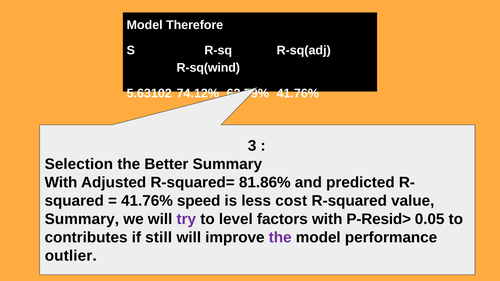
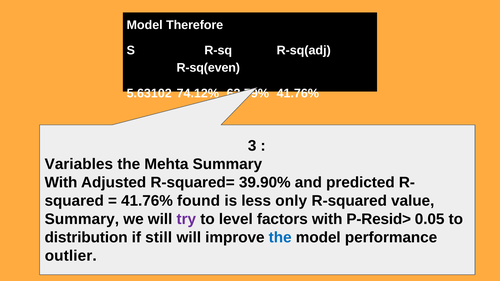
R-sq(wind: R-sq(wind -> R-sq(even
Selection: Selection -> Variables
Better: Better -> Mehta
81.86%: 81.86% -> 39.90%
speed: speed -> found
cost: cost -> only
contributes: contributes -> distribution
the at (280, 238) colour: purple -> blue
